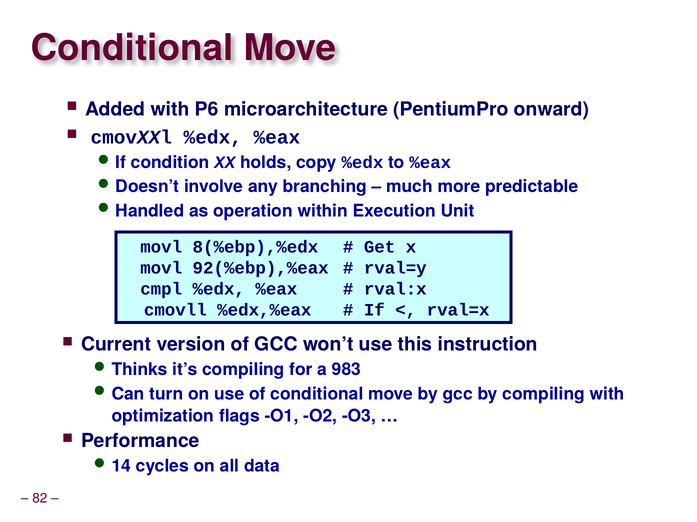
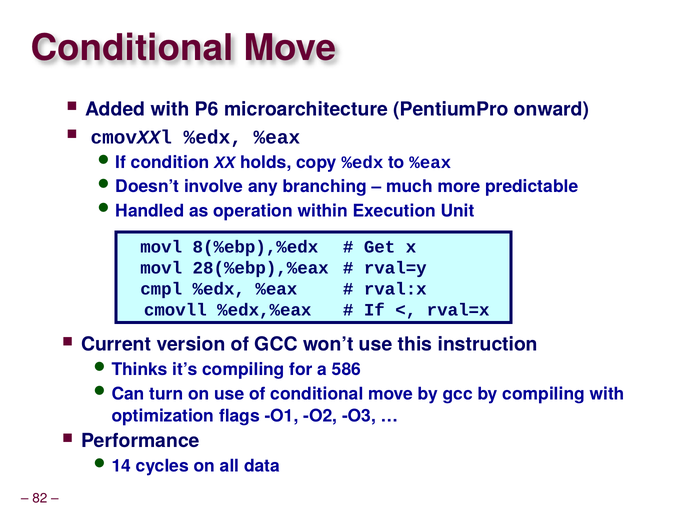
92(%ebp),%eax: 92(%ebp),%eax -> 28(%ebp),%eax
983: 983 -> 586
